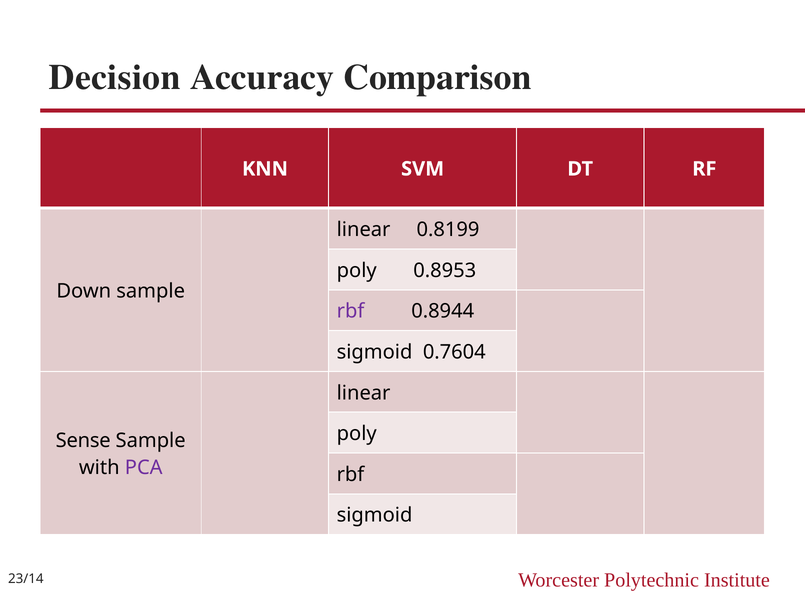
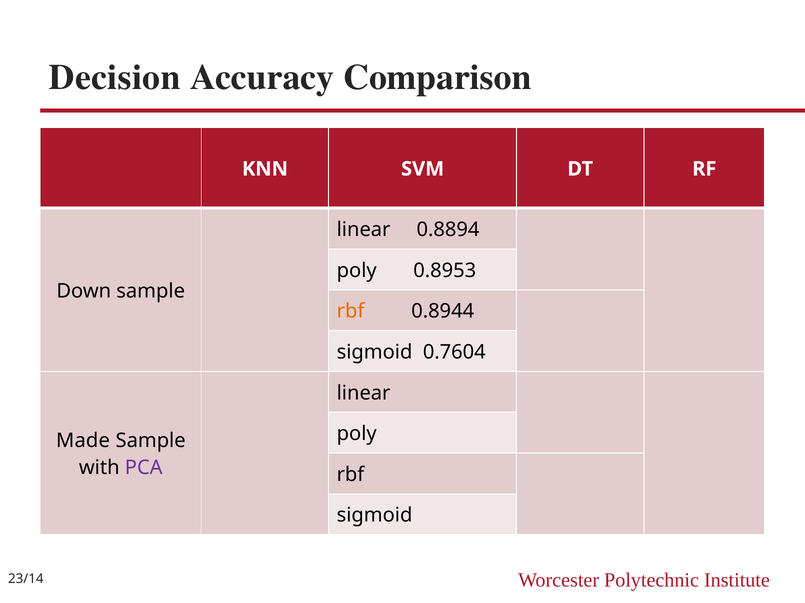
0.8199: 0.8199 -> 0.8894
rbf at (351, 312) colour: purple -> orange
Sense: Sense -> Made
